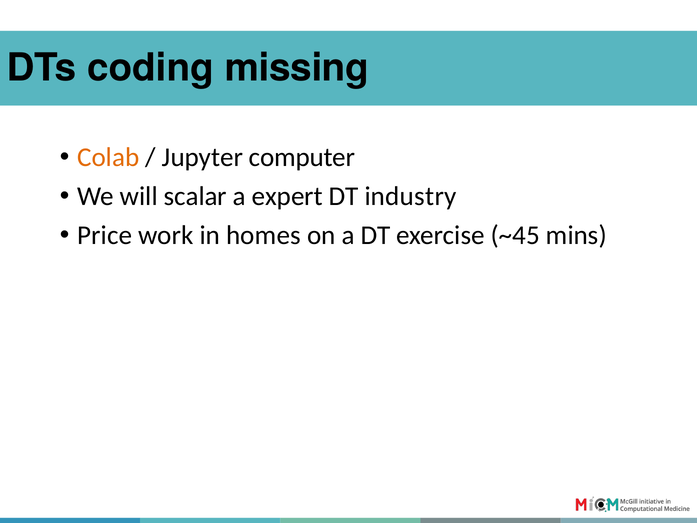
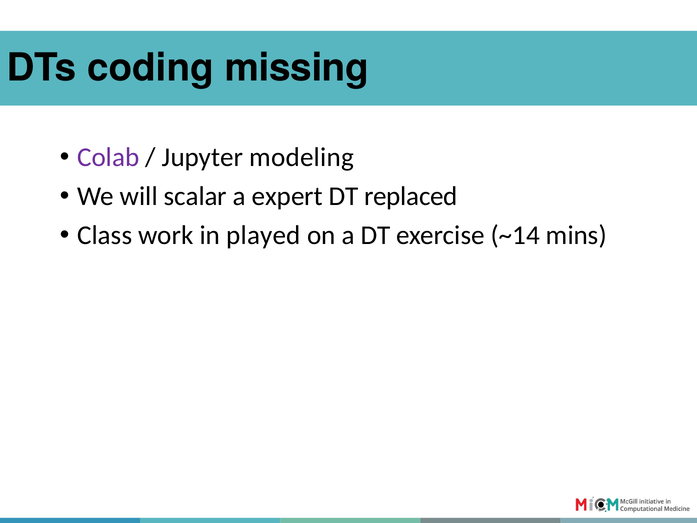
Colab colour: orange -> purple
computer: computer -> modeling
industry: industry -> replaced
Price: Price -> Class
homes: homes -> played
~45: ~45 -> ~14
